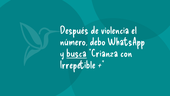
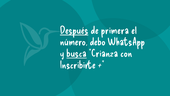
Después underline: none -> present
violencia: violencia -> primera
Irrepetible: Irrepetible -> Inscribirte
